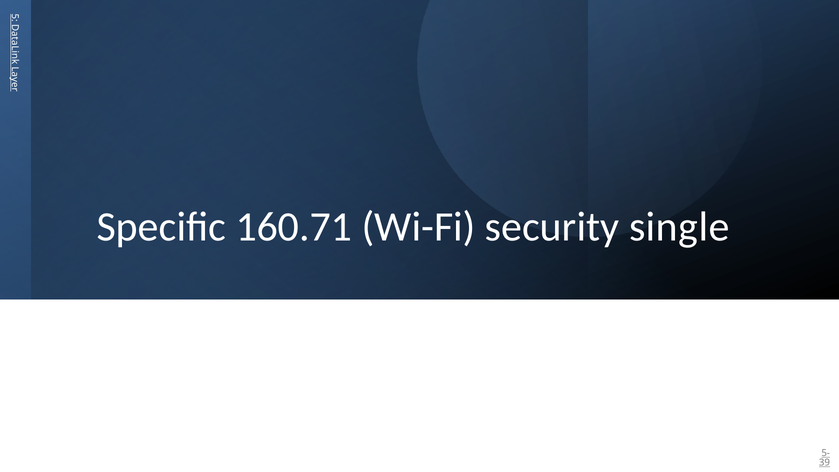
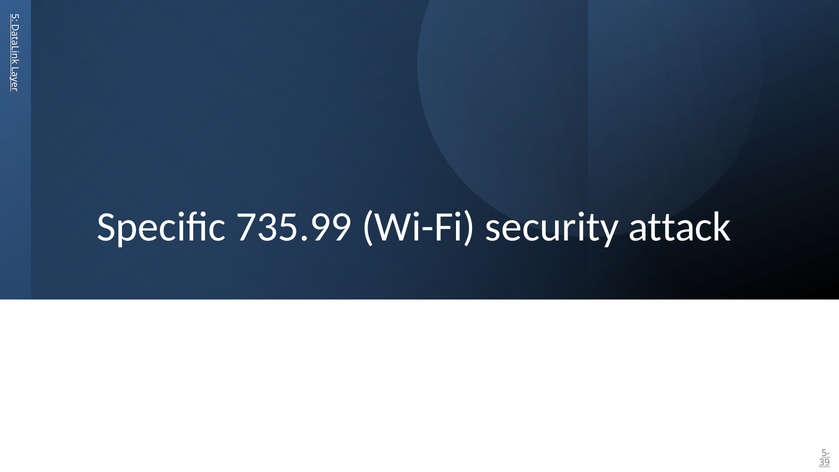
160.71: 160.71 -> 735.99
single: single -> attack
